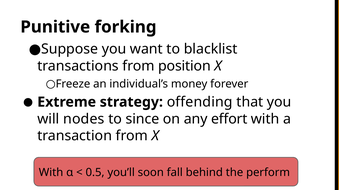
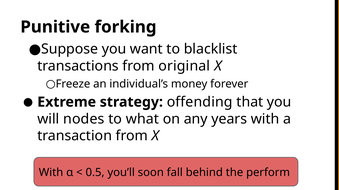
position: position -> original
since: since -> what
effort: effort -> years
